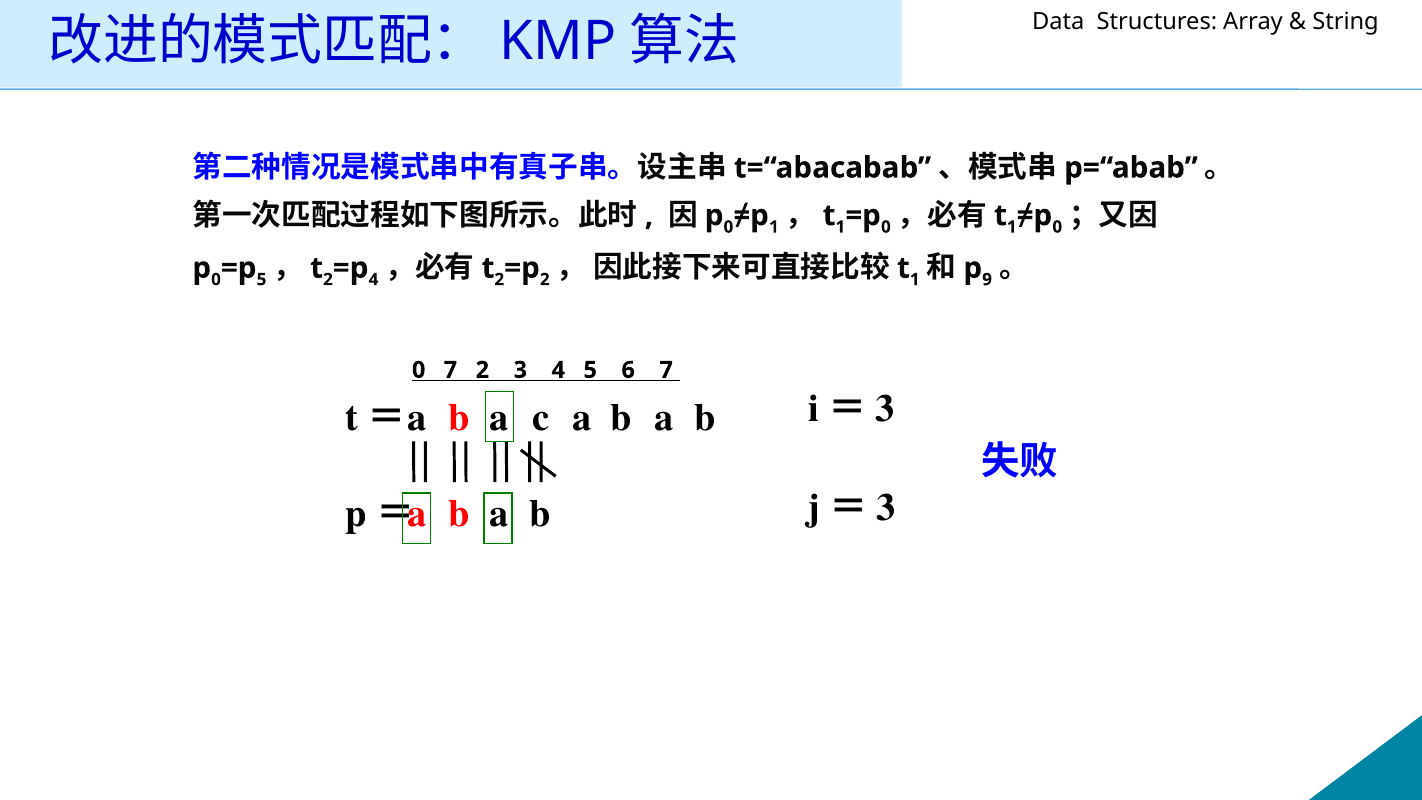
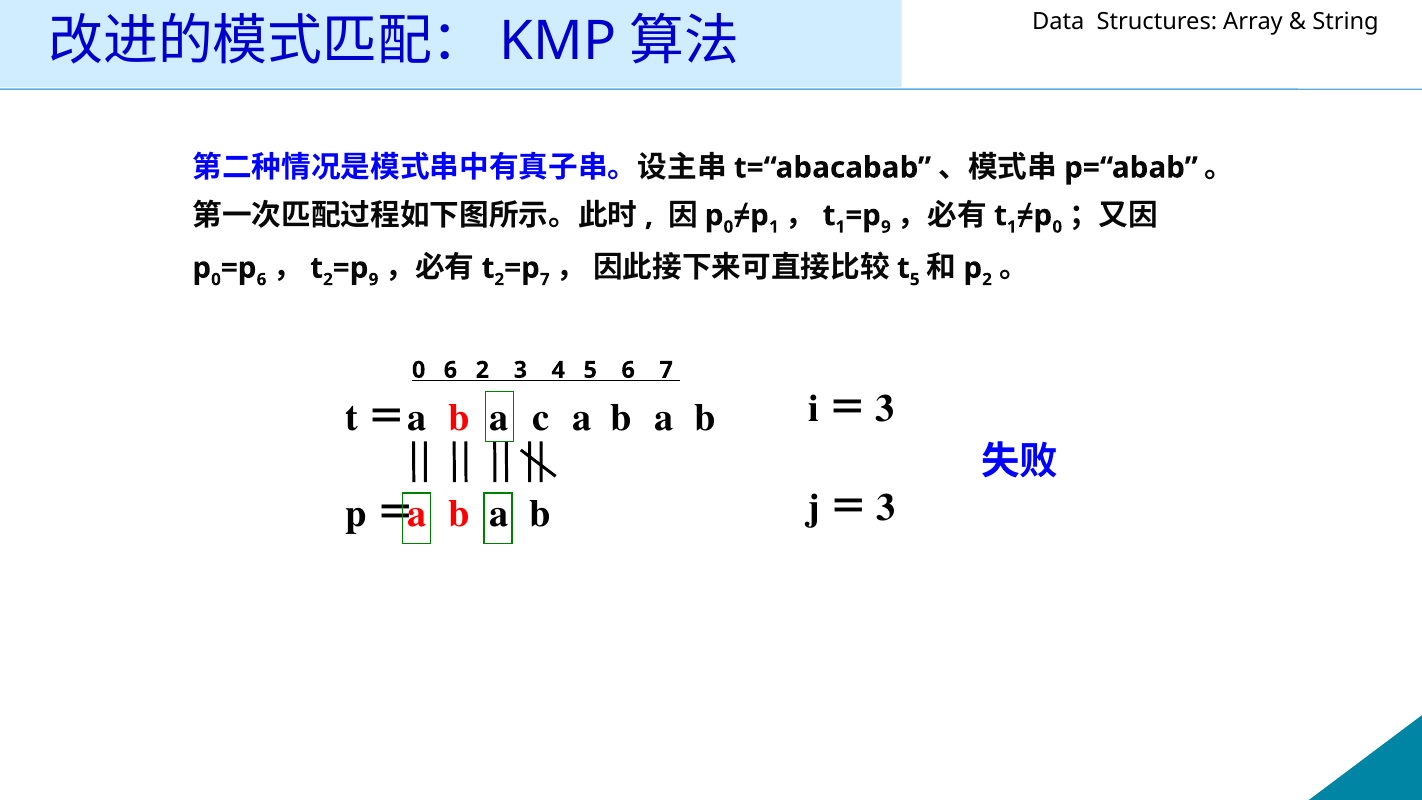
0 at (886, 227): 0 -> 9
5 at (262, 279): 5 -> 6
4 at (373, 279): 4 -> 9
2 at (545, 279): 2 -> 7
1 at (915, 279): 1 -> 5
9 at (987, 279): 9 -> 2
0 7: 7 -> 6
